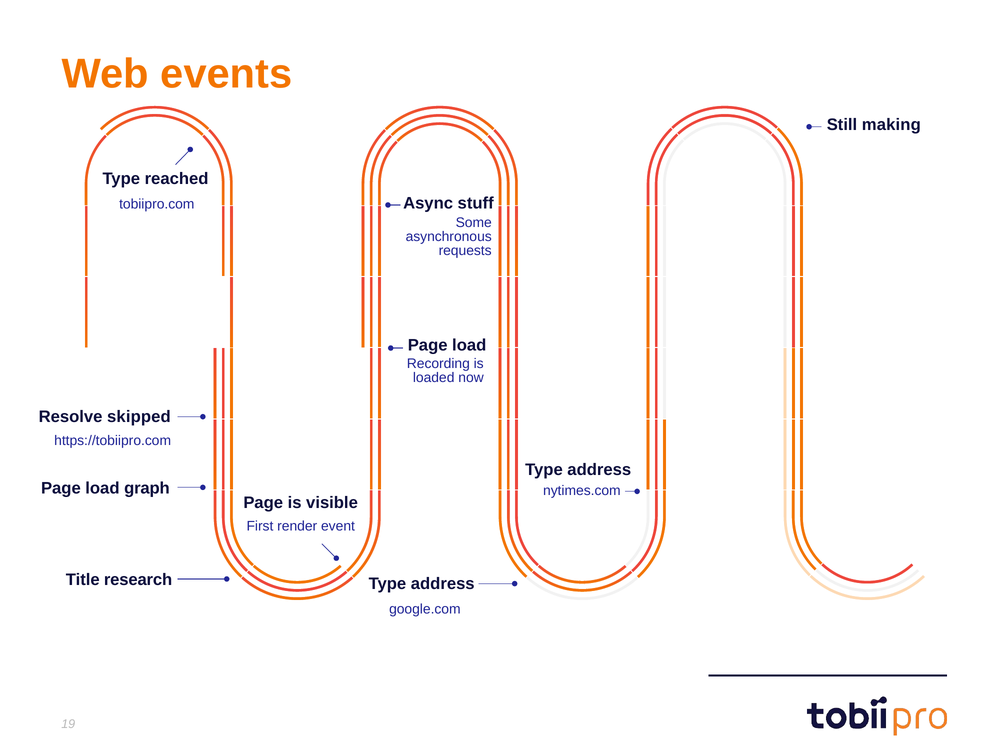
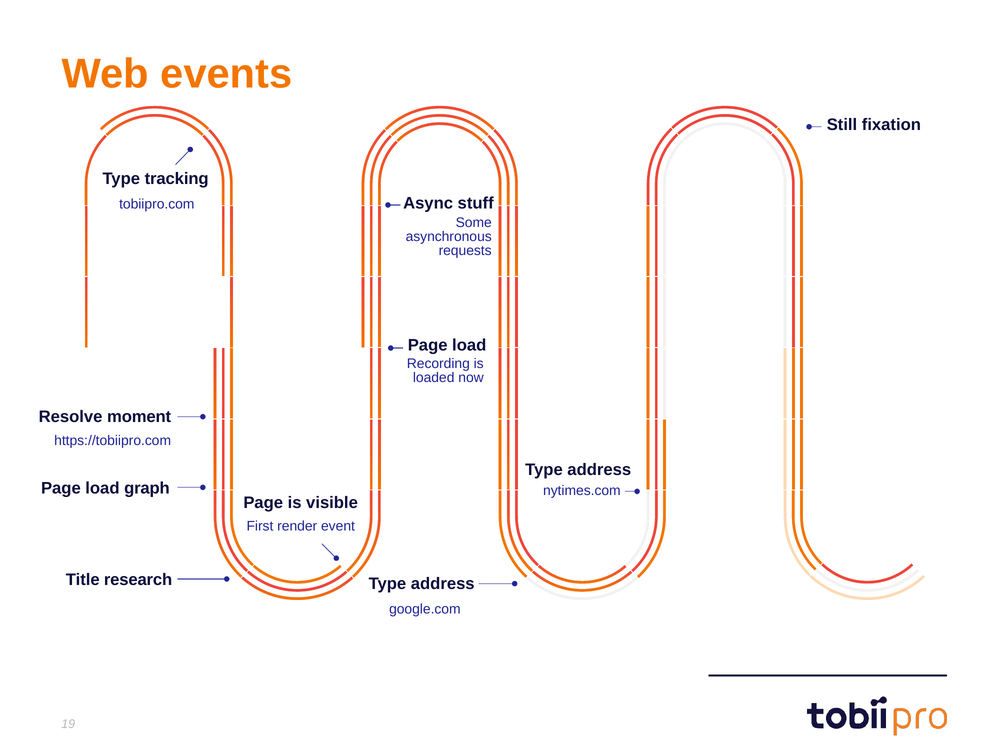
making: making -> fixation
reached: reached -> tracking
skipped: skipped -> moment
